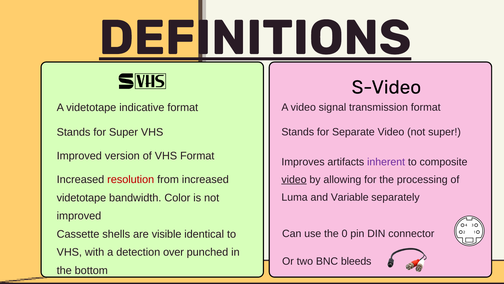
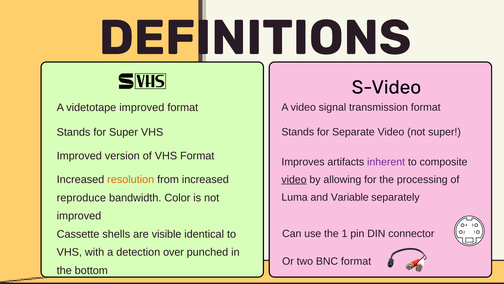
DEFINITIONS underline: present -> none
videtotape indicative: indicative -> improved
resolution colour: red -> orange
videtotape at (81, 197): videtotape -> reproduce
0: 0 -> 1
BNC bleeds: bleeds -> format
